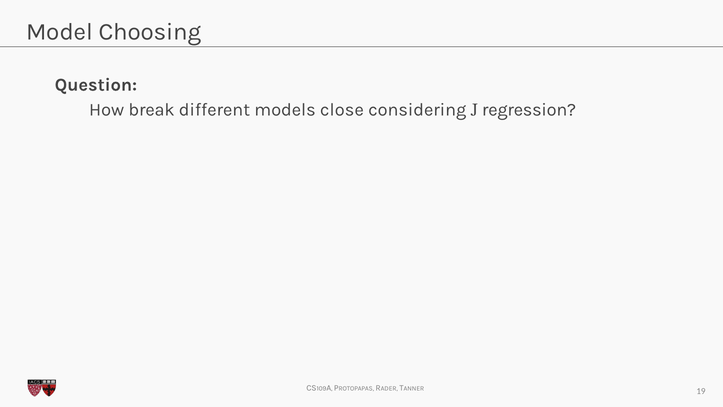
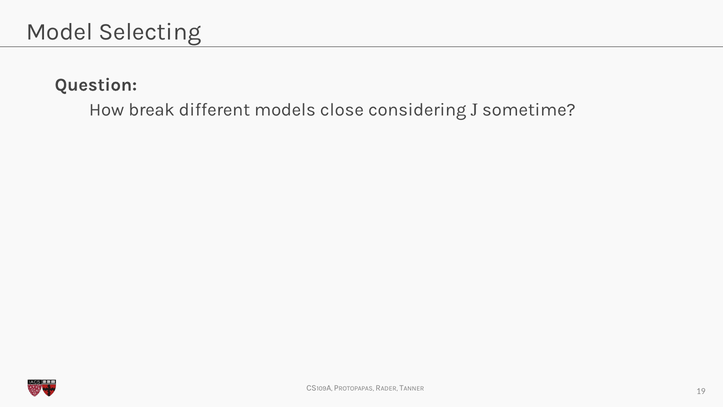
Choosing: Choosing -> Selecting
regression: regression -> sometime
